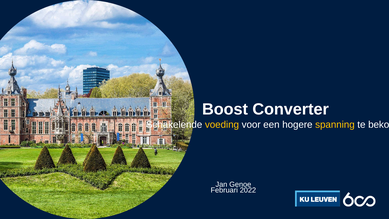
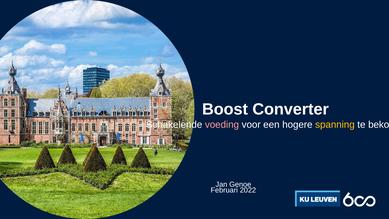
voeding colour: yellow -> pink
